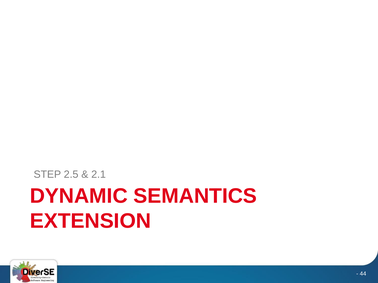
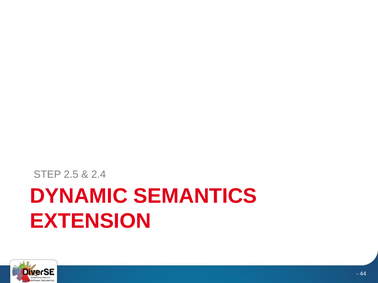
2.1: 2.1 -> 2.4
